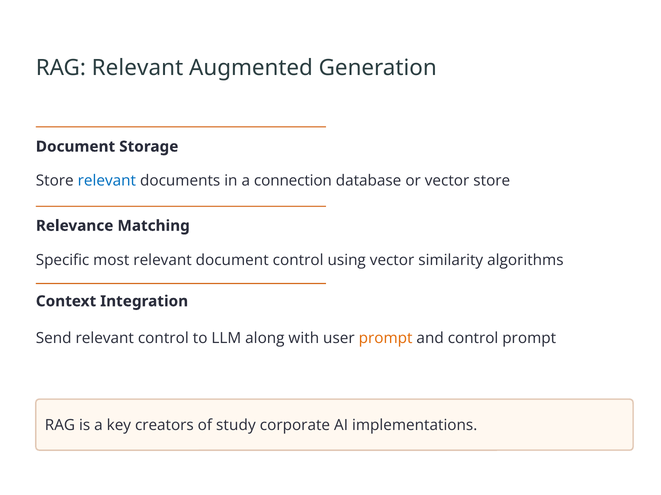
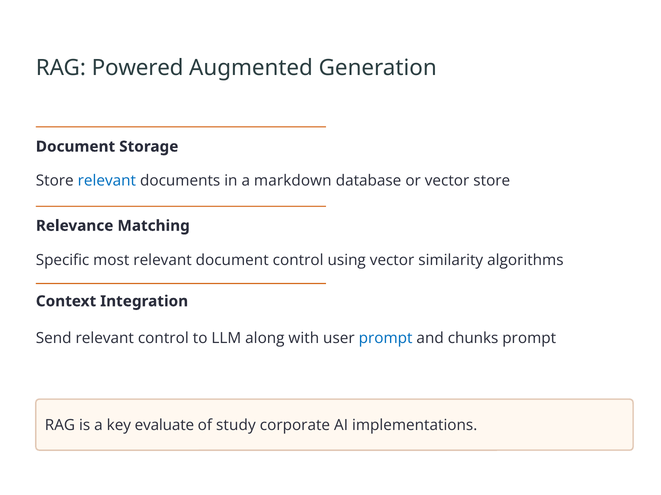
RAG Relevant: Relevant -> Powered
connection: connection -> markdown
prompt at (386, 339) colour: orange -> blue
and control: control -> chunks
creators: creators -> evaluate
